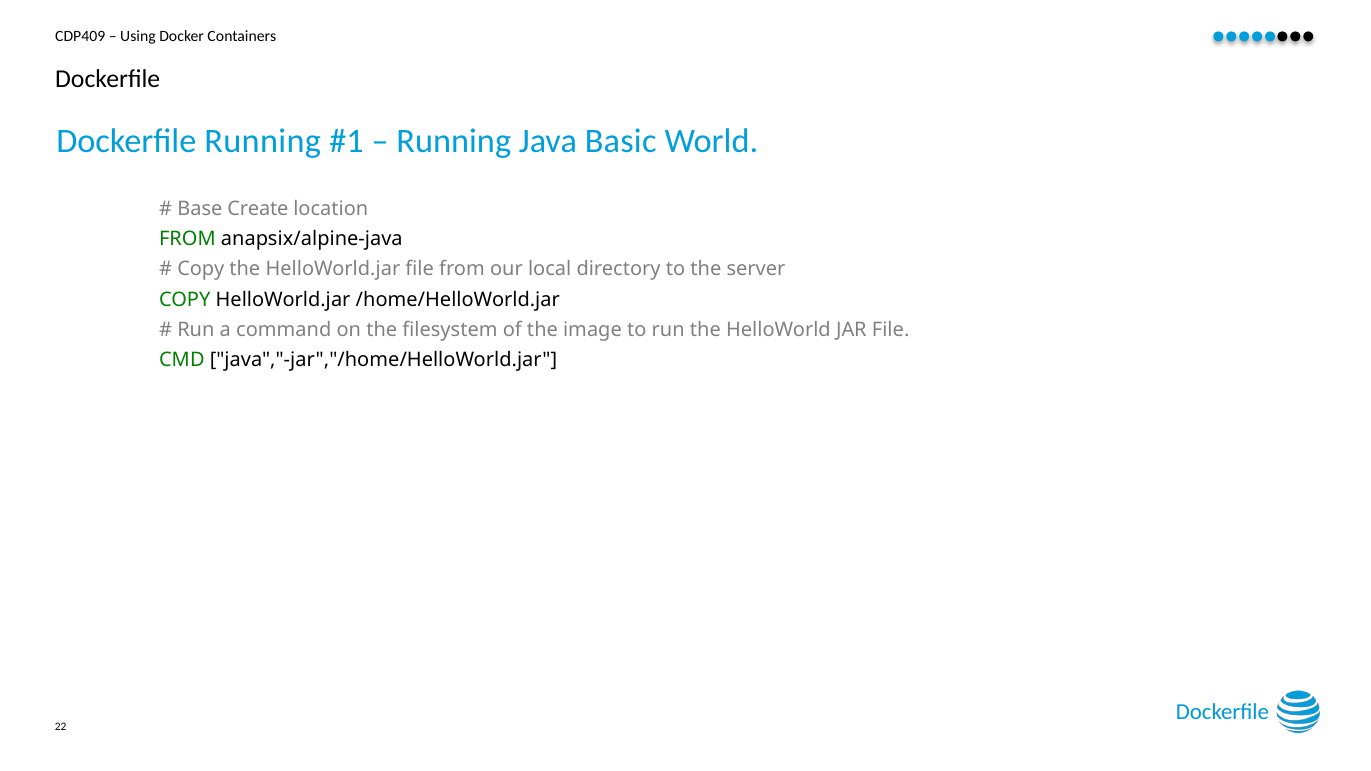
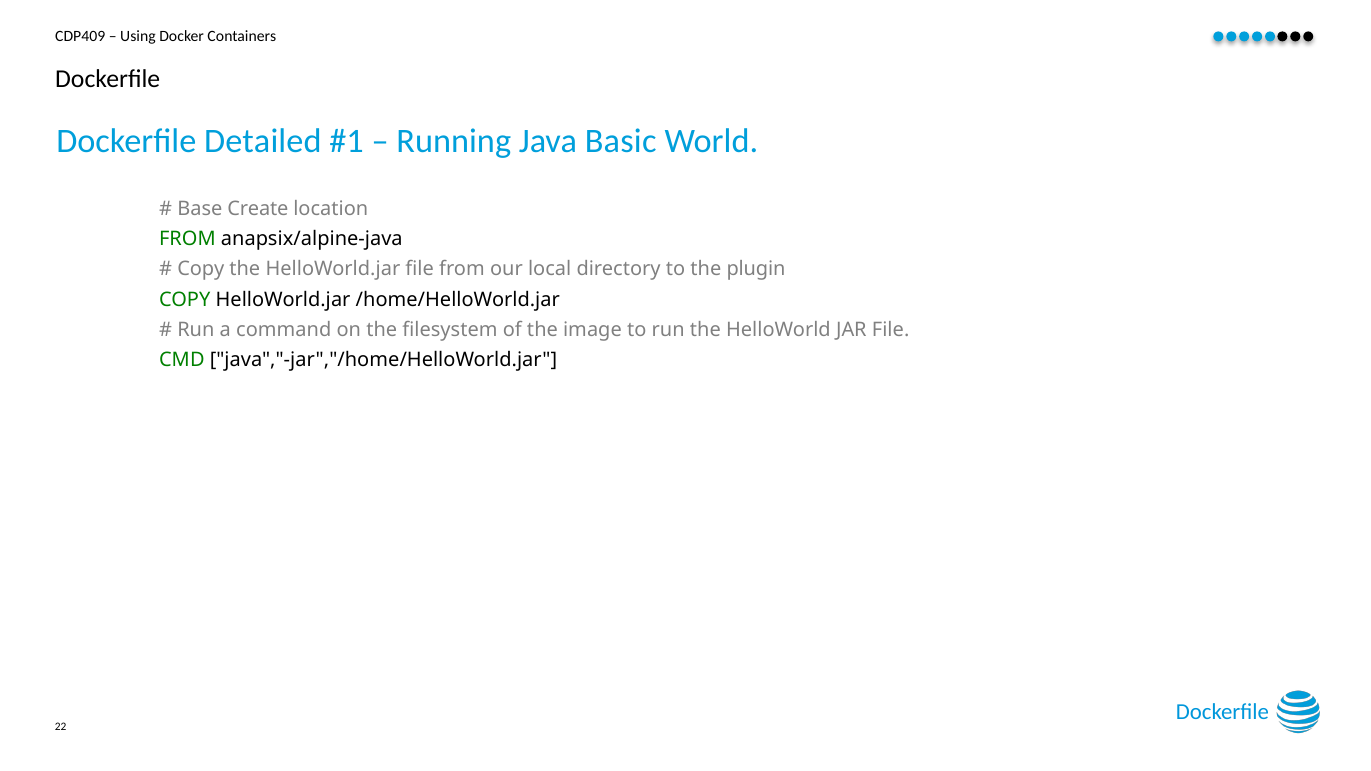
Dockerfile Running: Running -> Detailed
server: server -> plugin
